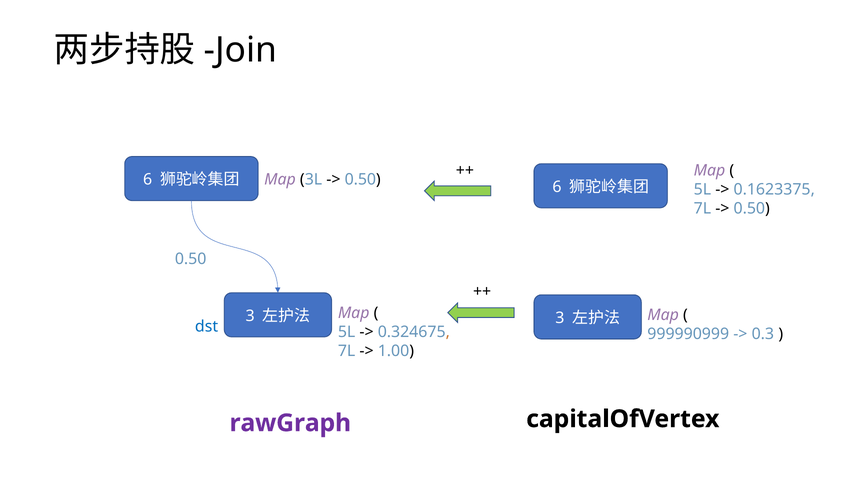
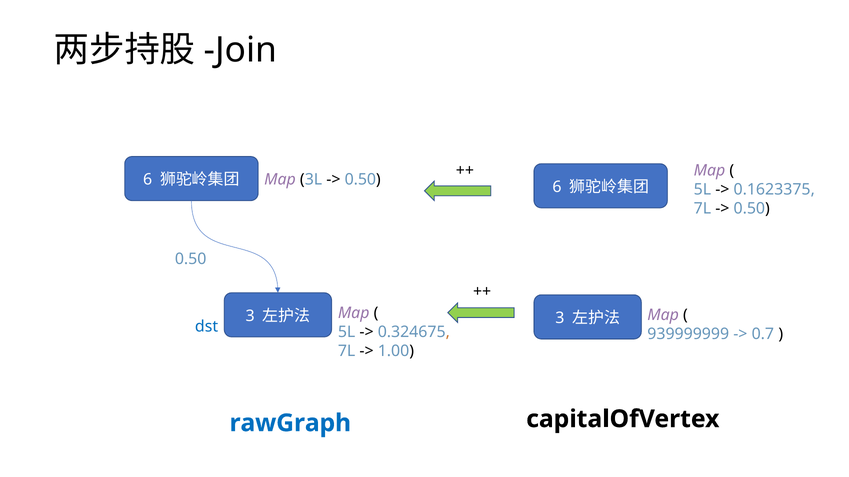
999990999: 999990999 -> 939999999
0.3: 0.3 -> 0.7
rawGraph colour: purple -> blue
